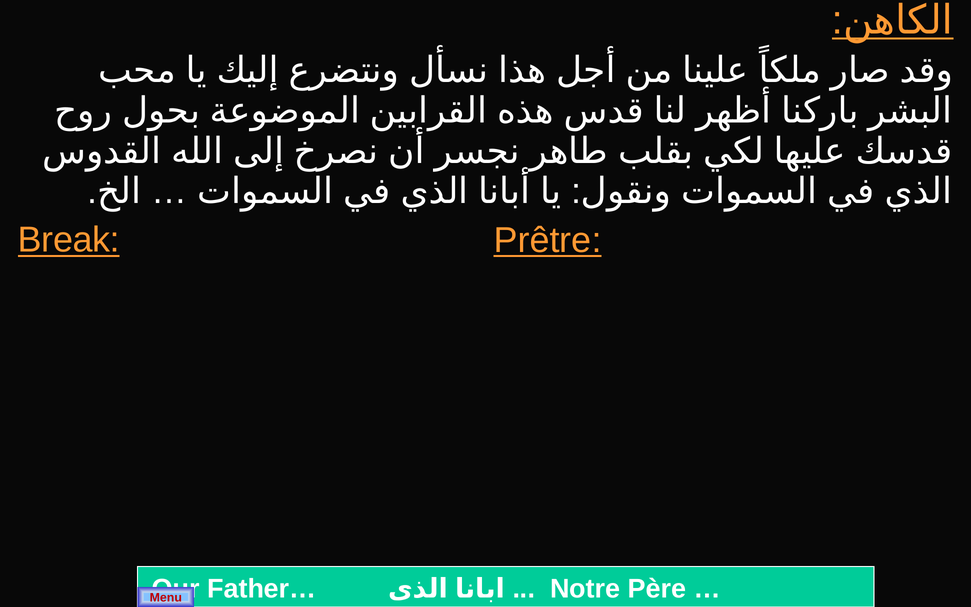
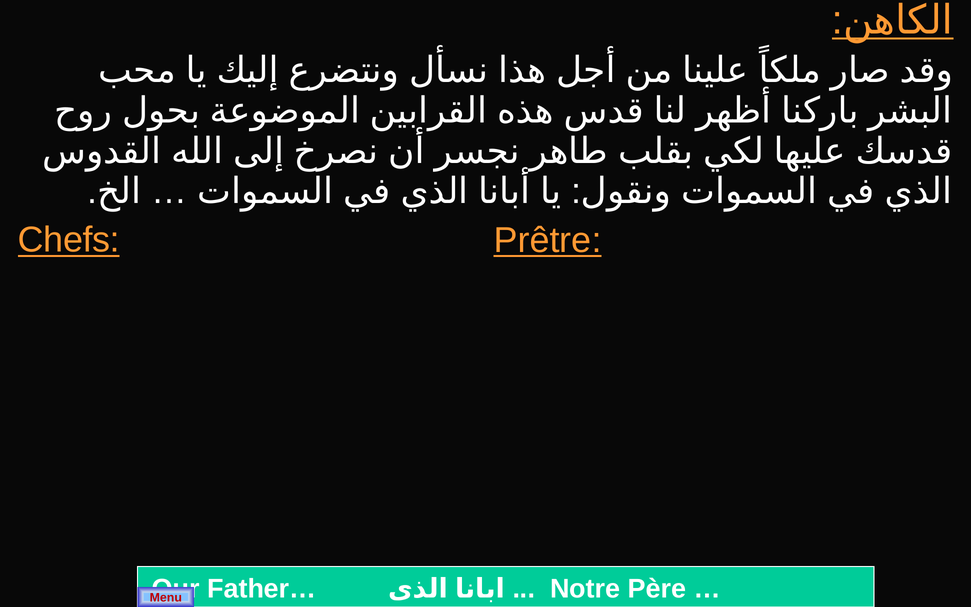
Break: Break -> Chefs
